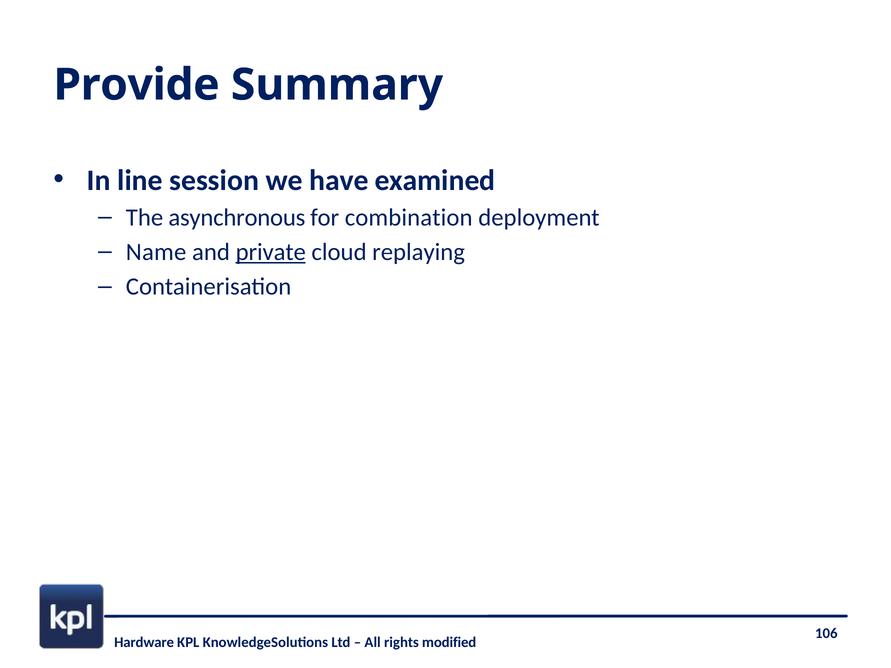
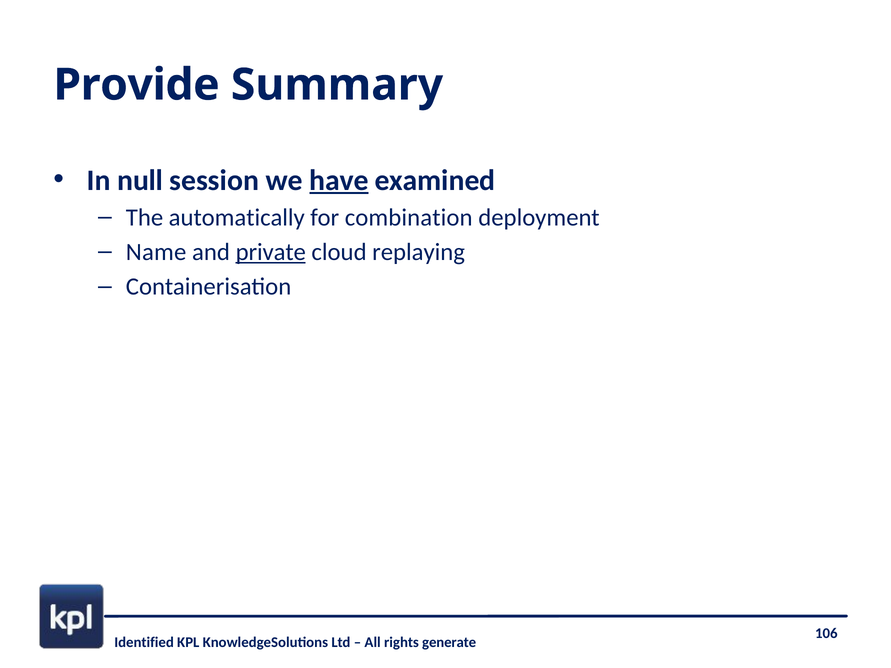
line: line -> null
have underline: none -> present
asynchronous: asynchronous -> automatically
Hardware: Hardware -> Identified
modified: modified -> generate
